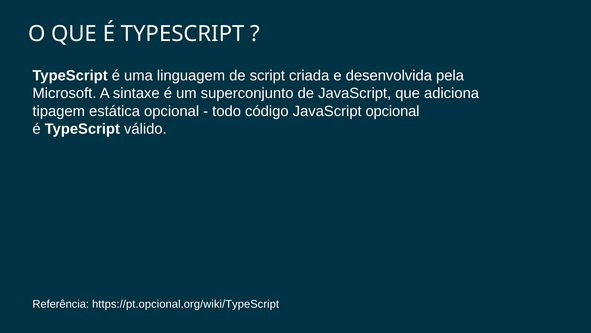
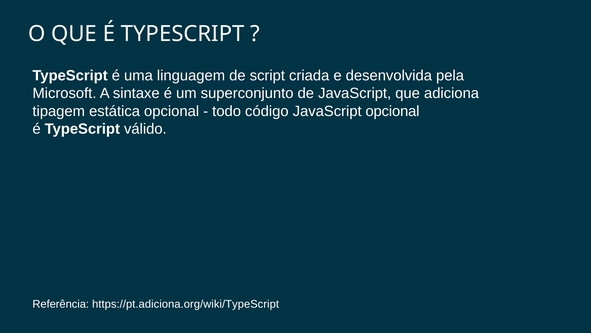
https://pt.opcional.org/wiki/TypeScript: https://pt.opcional.org/wiki/TypeScript -> https://pt.adiciona.org/wiki/TypeScript
